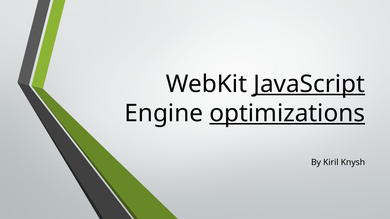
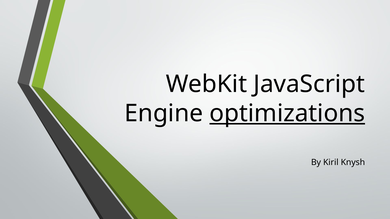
JavaScript underline: present -> none
